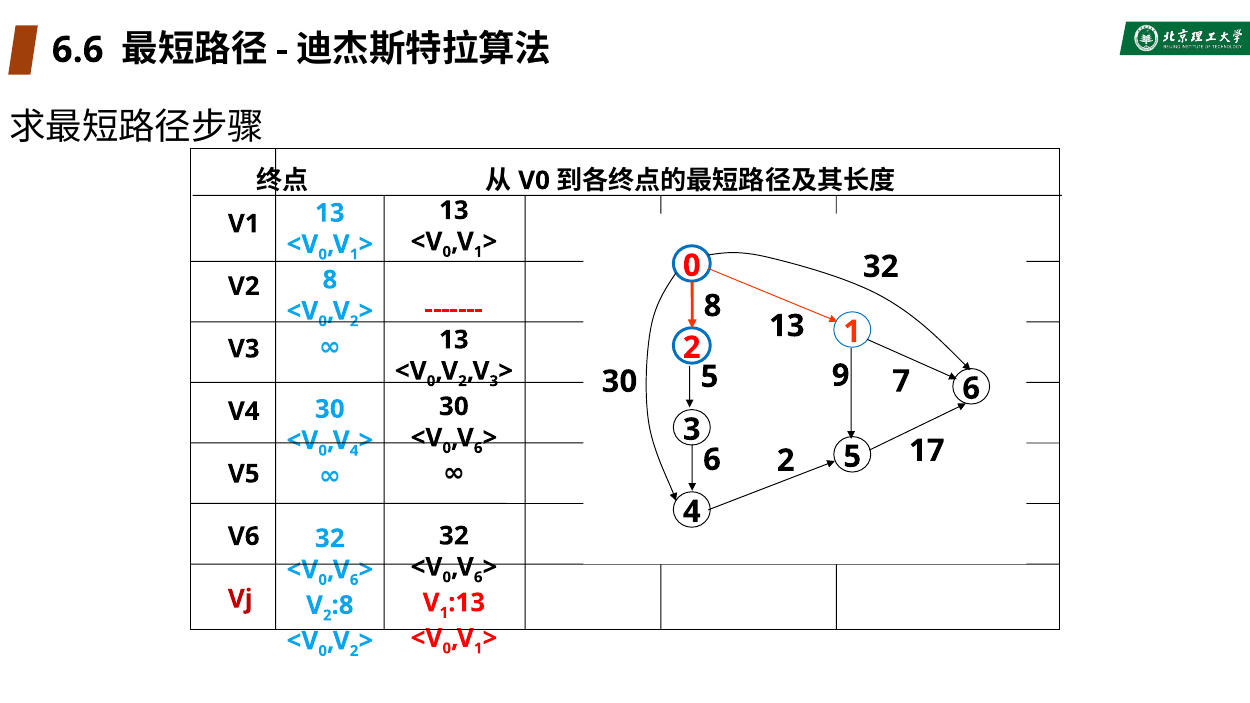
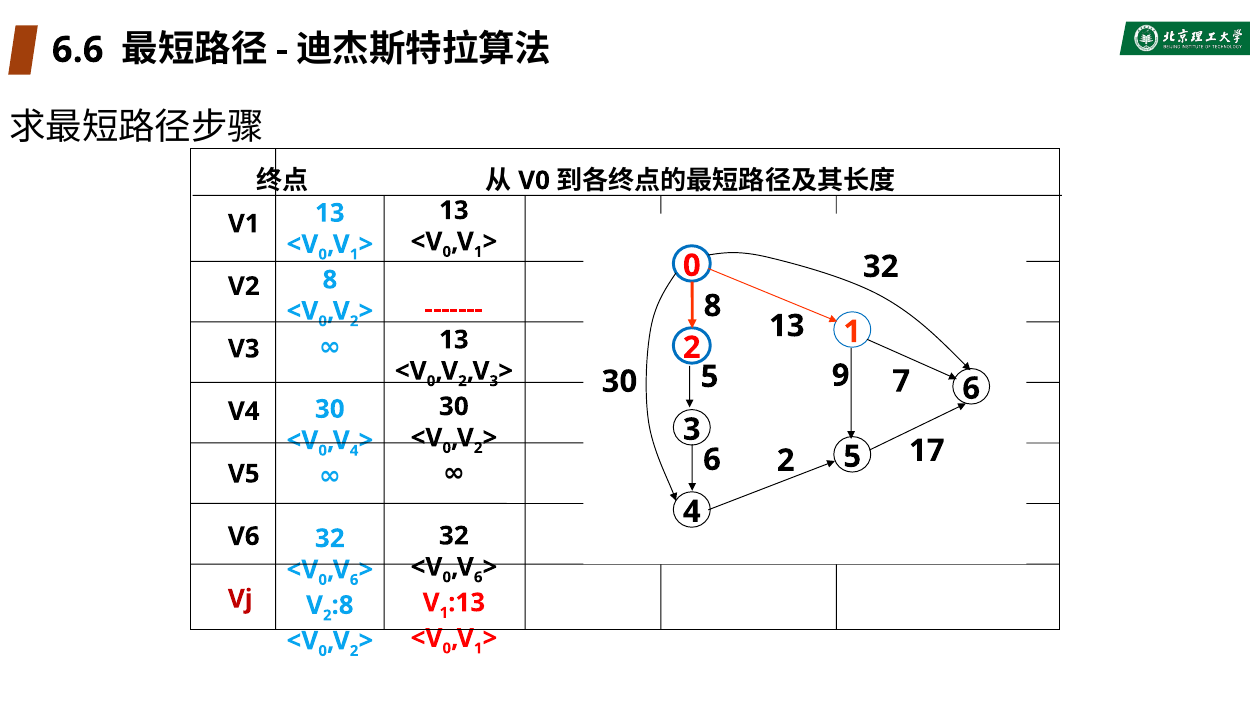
6 at (478, 448): 6 -> 2
